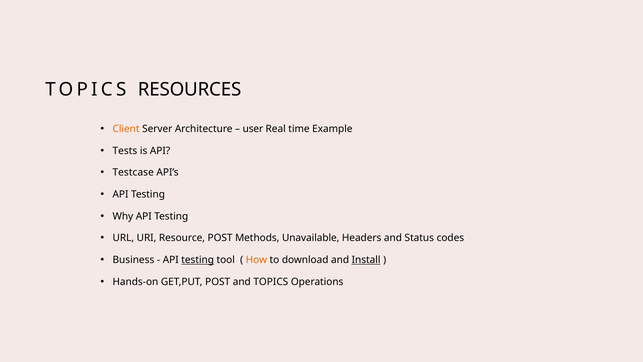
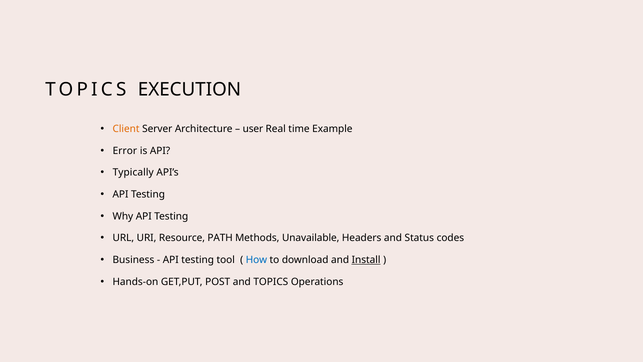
RESOURCES: RESOURCES -> EXECUTION
Tests: Tests -> Error
Testcase: Testcase -> Typically
Resource POST: POST -> PATH
testing at (198, 260) underline: present -> none
How colour: orange -> blue
